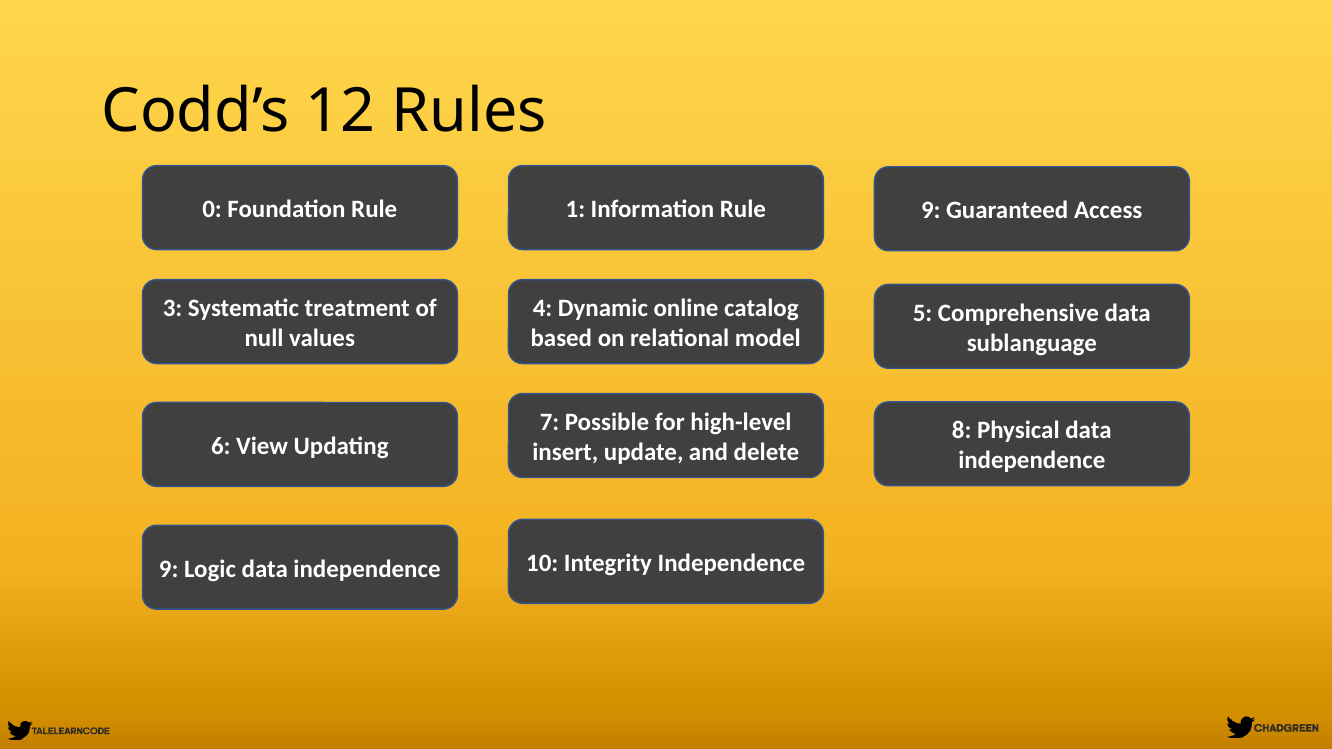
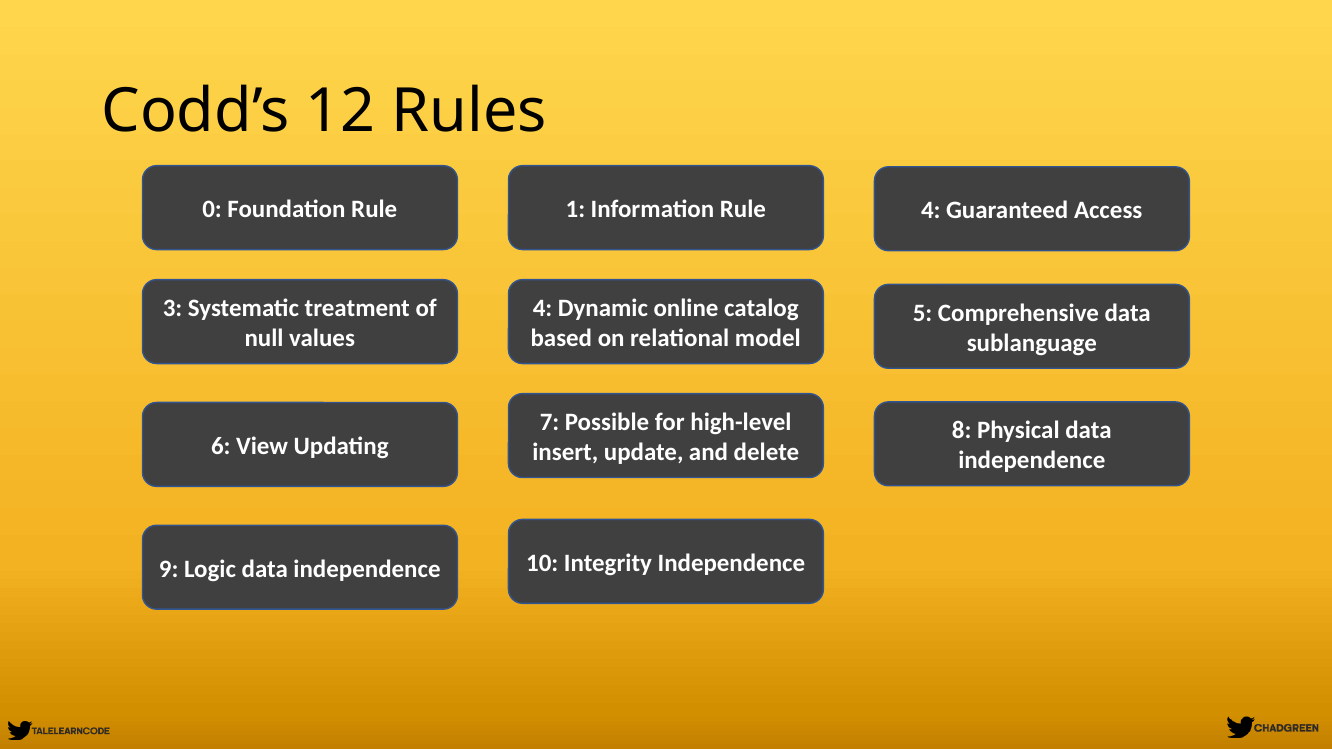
Rule 9: 9 -> 4
